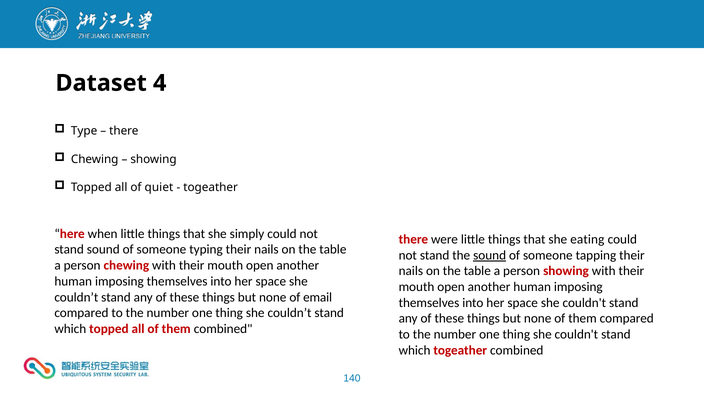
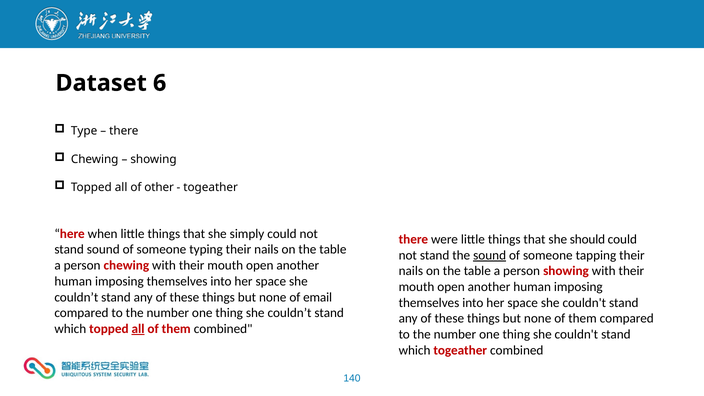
4: 4 -> 6
quiet: quiet -> other
eating: eating -> should
all at (138, 329) underline: none -> present
